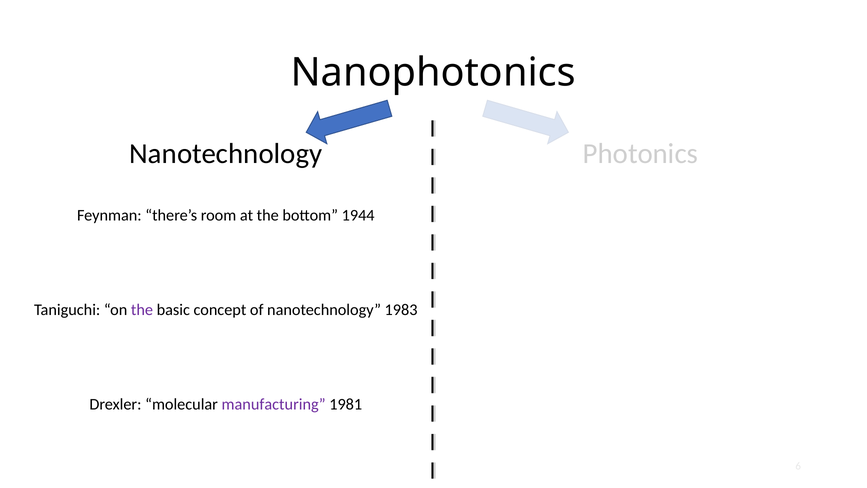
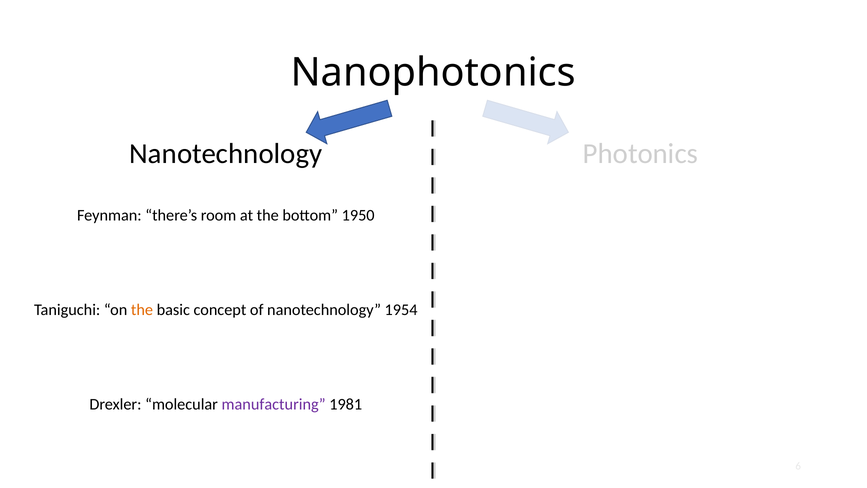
1944: 1944 -> 1950
the at (142, 310) colour: purple -> orange
1983: 1983 -> 1954
